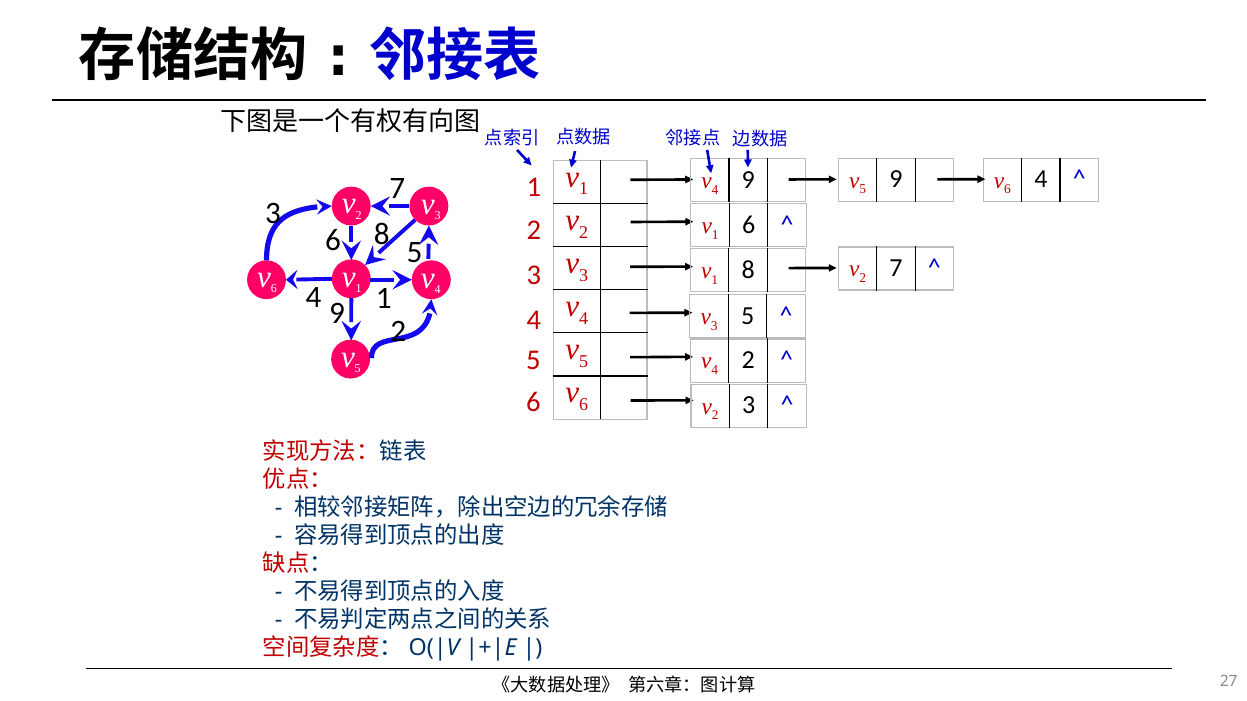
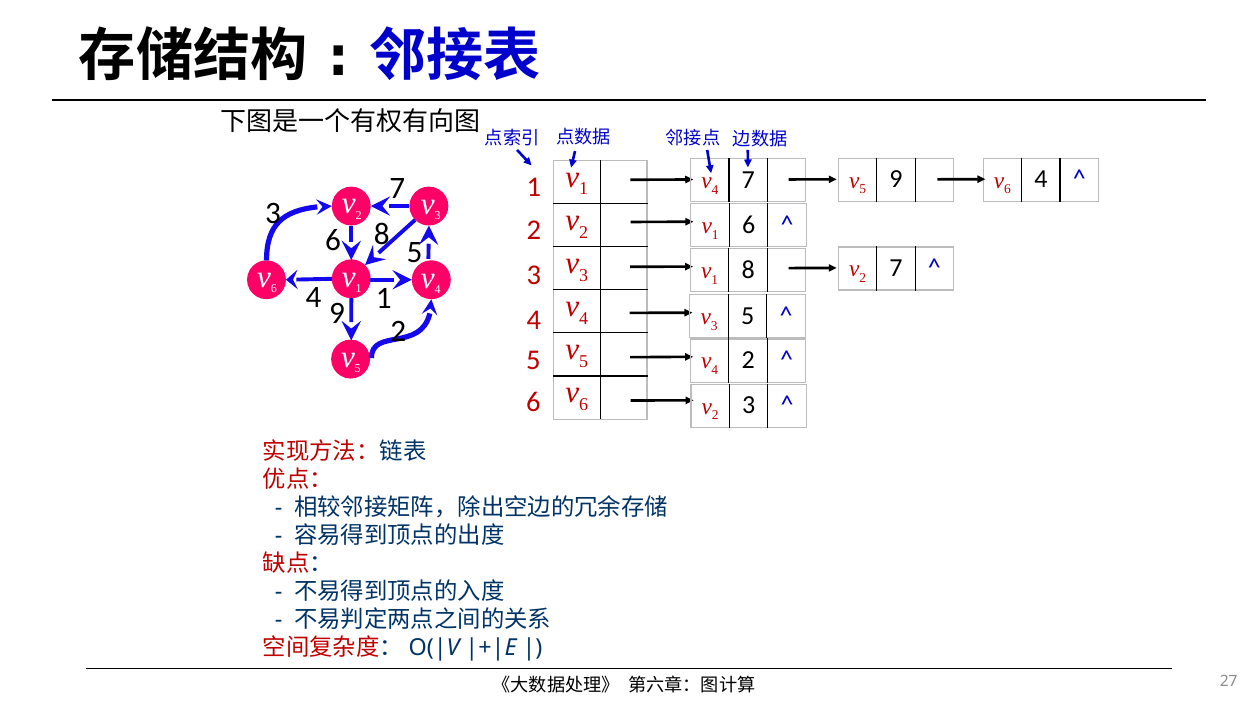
v 4 9: 9 -> 7
